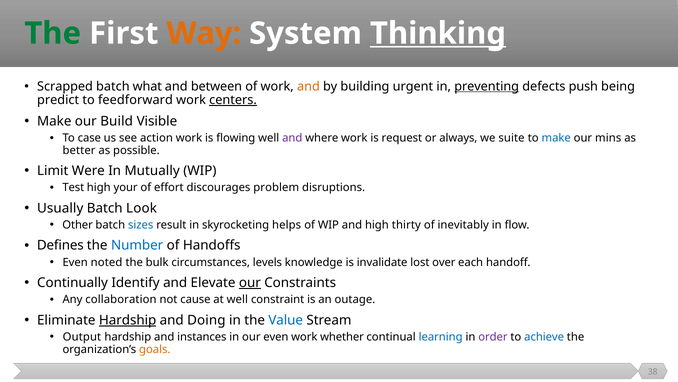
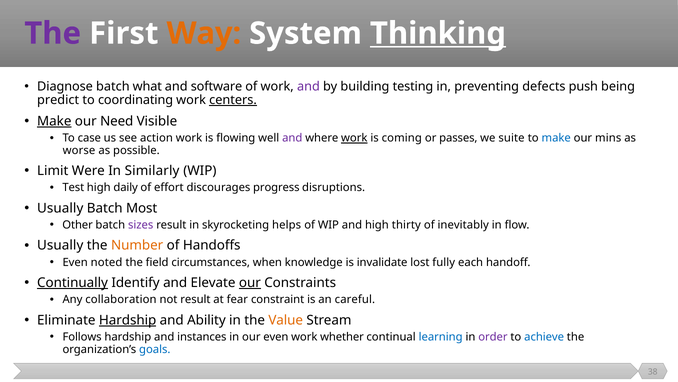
The at (53, 33) colour: green -> purple
Scrapped: Scrapped -> Diagnose
between: between -> software
and at (308, 86) colour: orange -> purple
urgent: urgent -> testing
preventing underline: present -> none
feedforward: feedforward -> coordinating
Make at (54, 121) underline: none -> present
Build: Build -> Need
work at (354, 138) underline: none -> present
request: request -> coming
always: always -> passes
better: better -> worse
Mutually: Mutually -> Similarly
your: your -> daily
problem: problem -> progress
Look: Look -> Most
sizes colour: blue -> purple
Defines at (60, 245): Defines -> Usually
Number colour: blue -> orange
bulk: bulk -> field
levels: levels -> when
over: over -> fully
Continually underline: none -> present
not cause: cause -> result
at well: well -> fear
outage: outage -> careful
Doing: Doing -> Ability
Value colour: blue -> orange
Output: Output -> Follows
goals colour: orange -> blue
